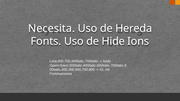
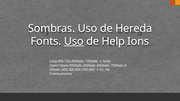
Necesita: Necesita -> Sombras
Uso at (74, 41) underline: none -> present
Hide: Hide -> Help
